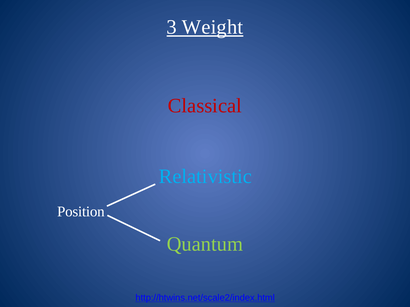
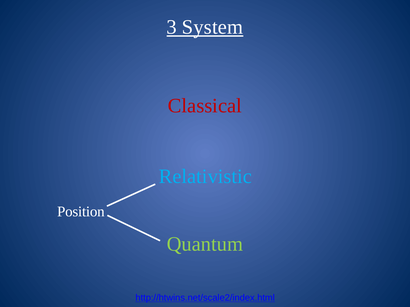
Weight: Weight -> System
